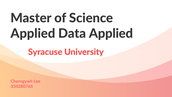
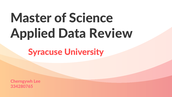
Data Applied: Applied -> Review
